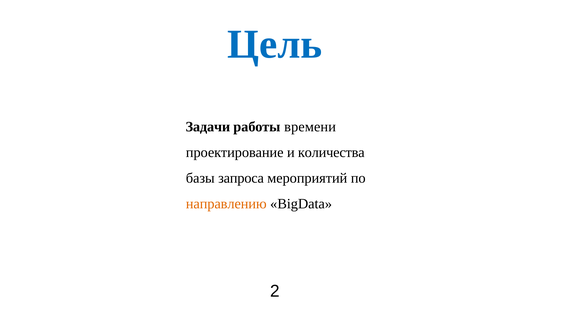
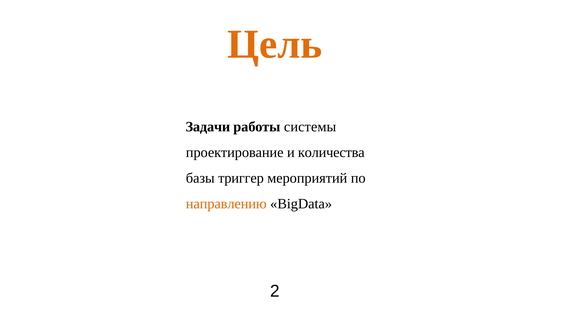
Цель colour: blue -> orange
времени: времени -> системы
запроса: запроса -> триггер
